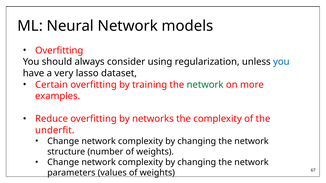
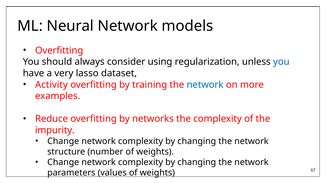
Certain: Certain -> Activity
network at (205, 85) colour: green -> blue
underfit: underfit -> impurity
